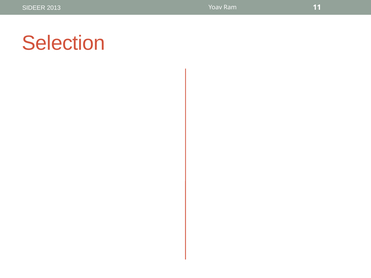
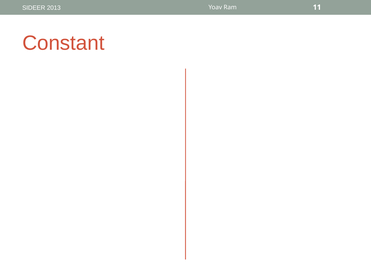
Selection: Selection -> Constant
